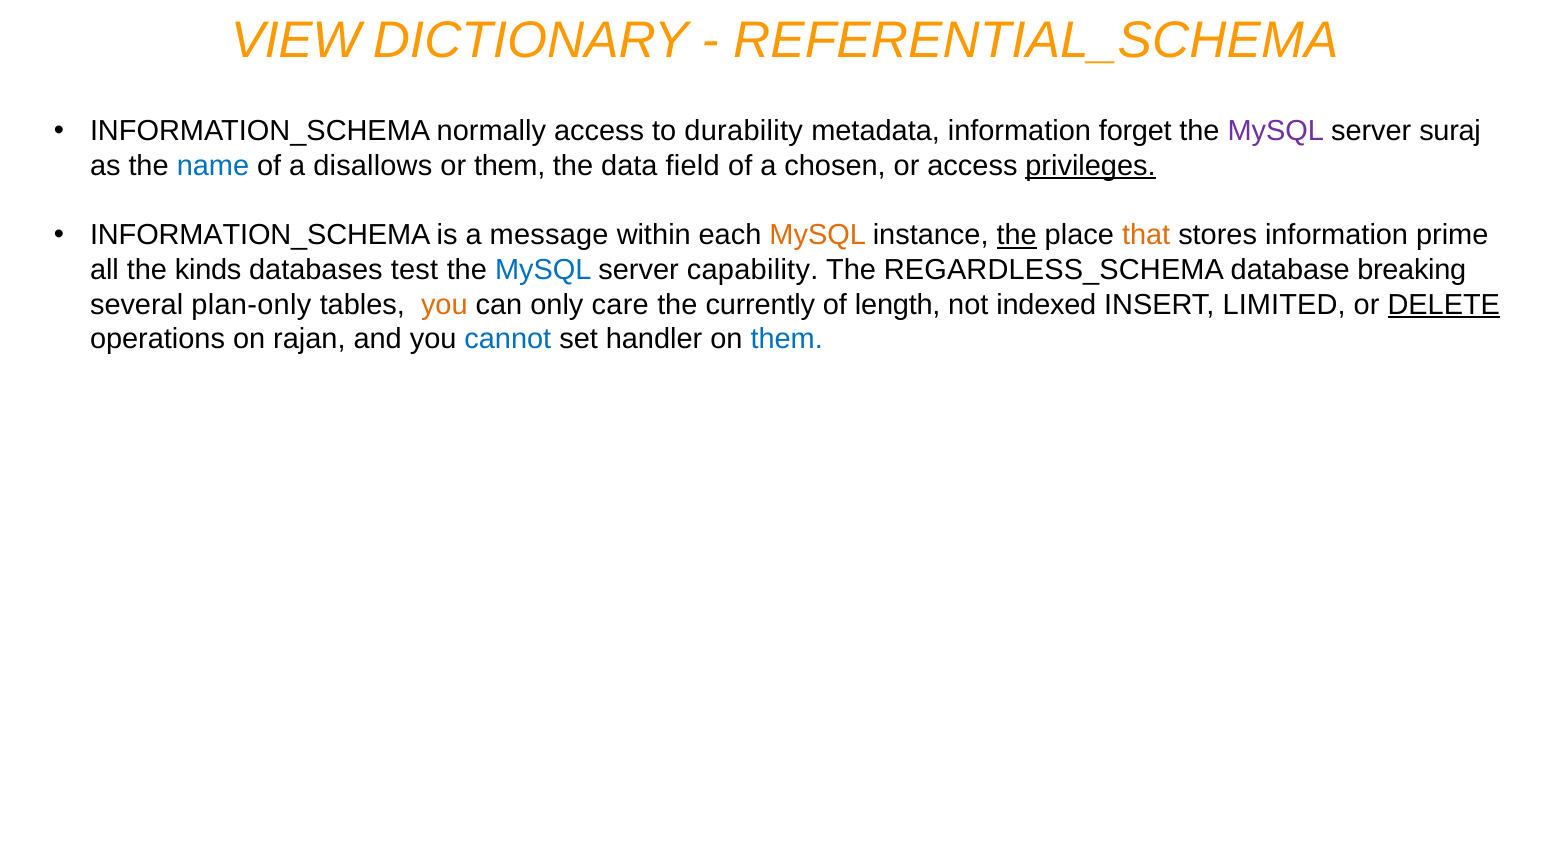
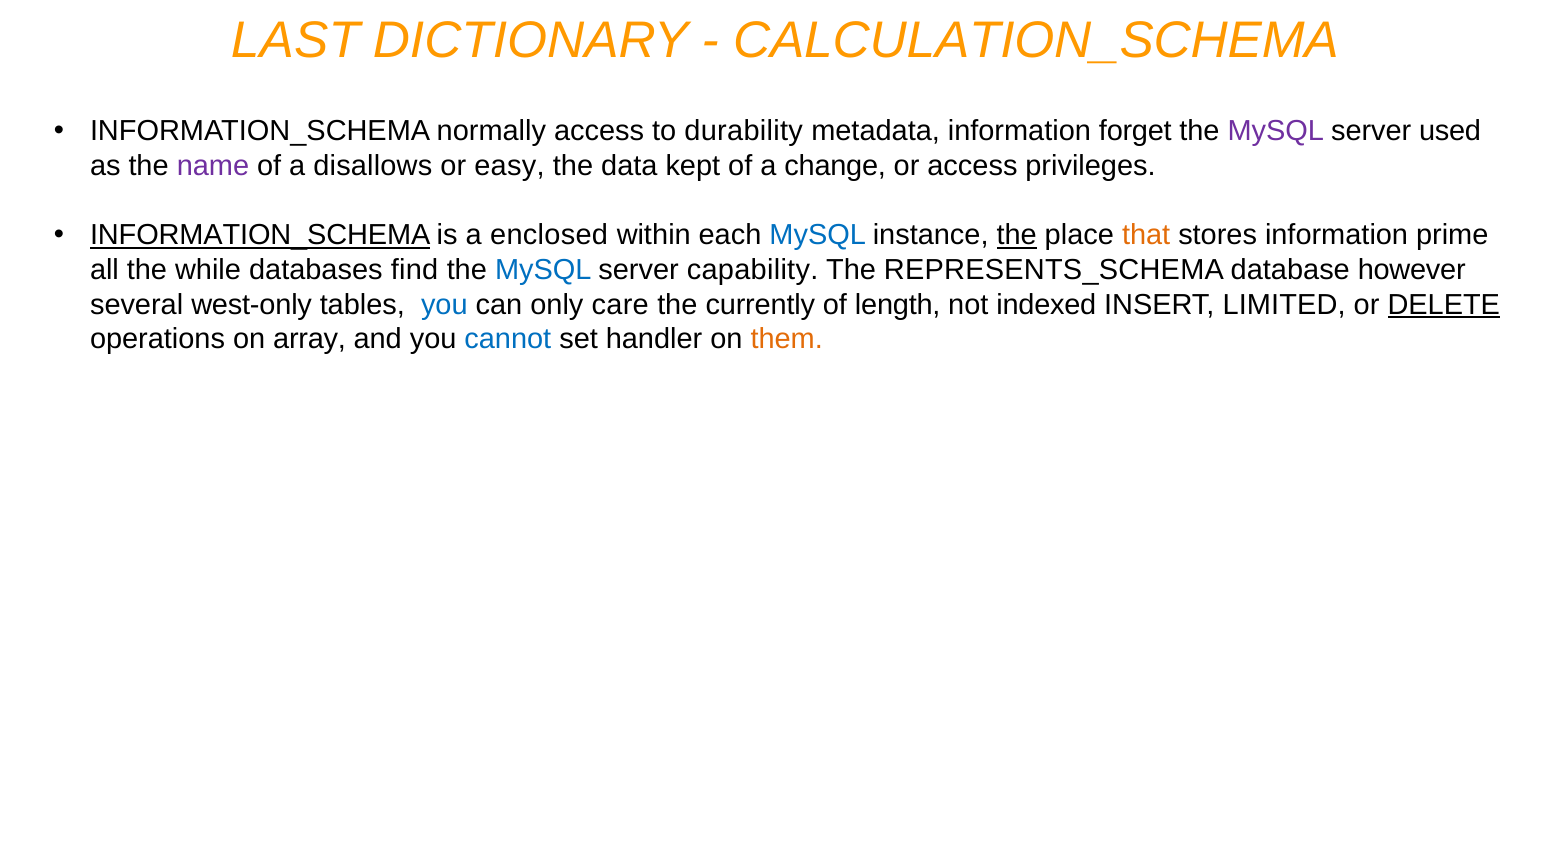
VIEW: VIEW -> LAST
REFERENTIAL_SCHEMA: REFERENTIAL_SCHEMA -> CALCULATION_SCHEMA
suraj: suraj -> used
name colour: blue -> purple
or them: them -> easy
field: field -> kept
chosen: chosen -> change
privileges underline: present -> none
INFORMATION_SCHEMA at (260, 235) underline: none -> present
message: message -> enclosed
MySQL at (818, 235) colour: orange -> blue
kinds: kinds -> while
test: test -> find
REGARDLESS_SCHEMA: REGARDLESS_SCHEMA -> REPRESENTS_SCHEMA
breaking: breaking -> however
plan-only: plan-only -> west-only
you at (444, 305) colour: orange -> blue
rajan: rajan -> array
them at (787, 340) colour: blue -> orange
